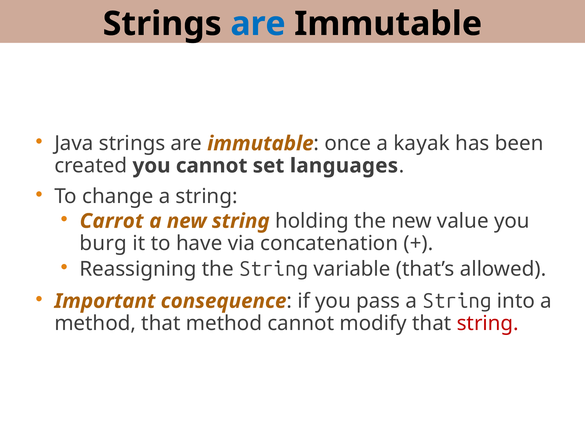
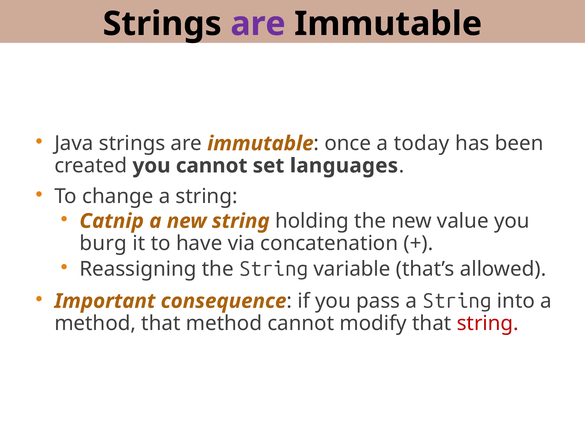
are at (258, 24) colour: blue -> purple
kayak: kayak -> today
Carrot: Carrot -> Catnip
